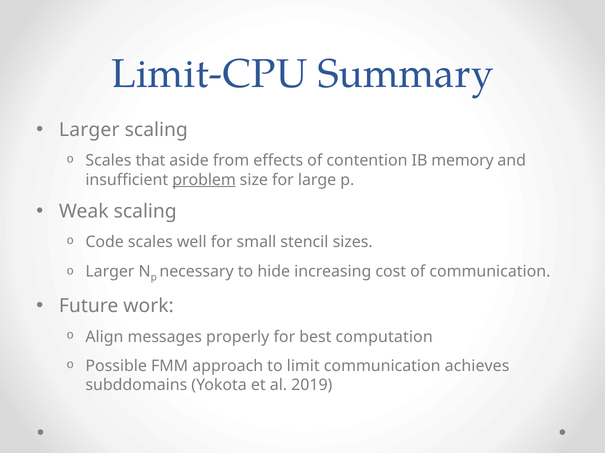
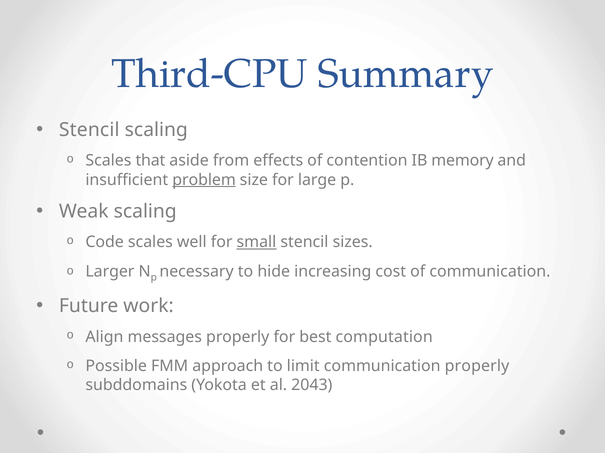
Limit-CPU: Limit-CPU -> Third-CPU
Larger at (89, 130): Larger -> Stencil
small underline: none -> present
communication achieves: achieves -> properly
2019: 2019 -> 2043
